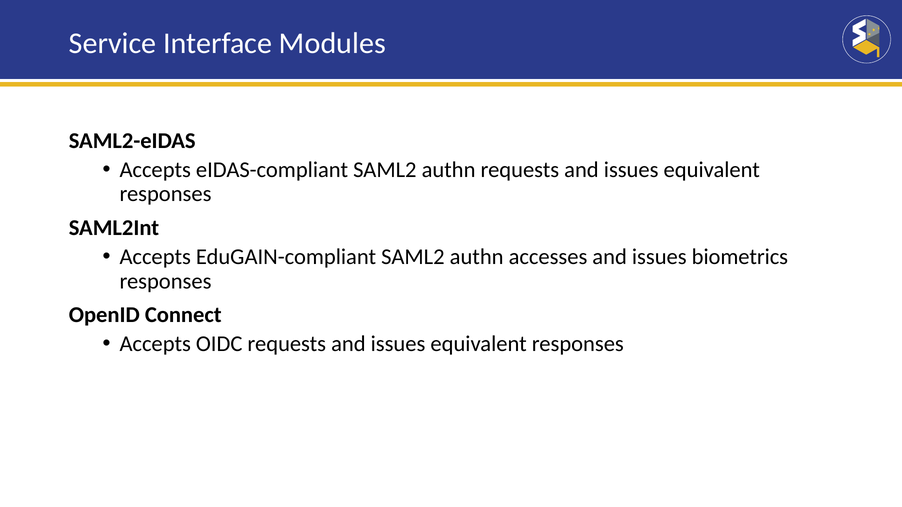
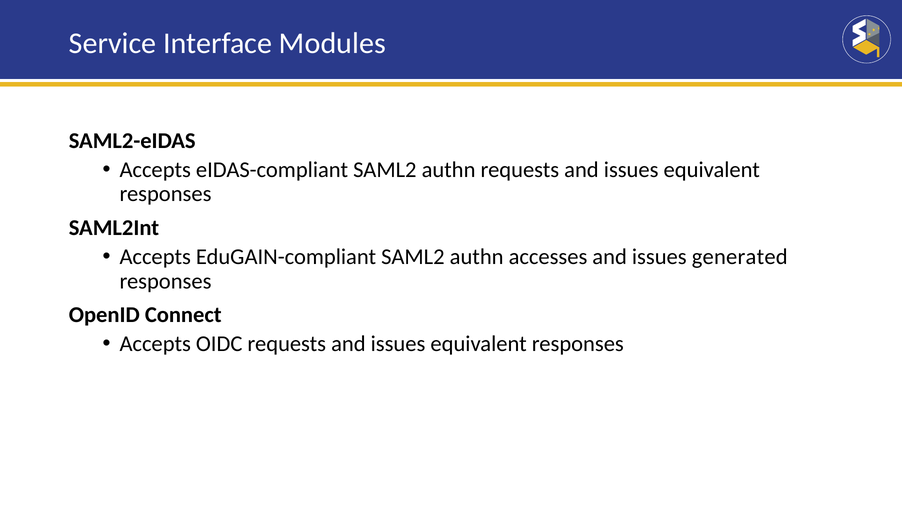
biometrics: biometrics -> generated
